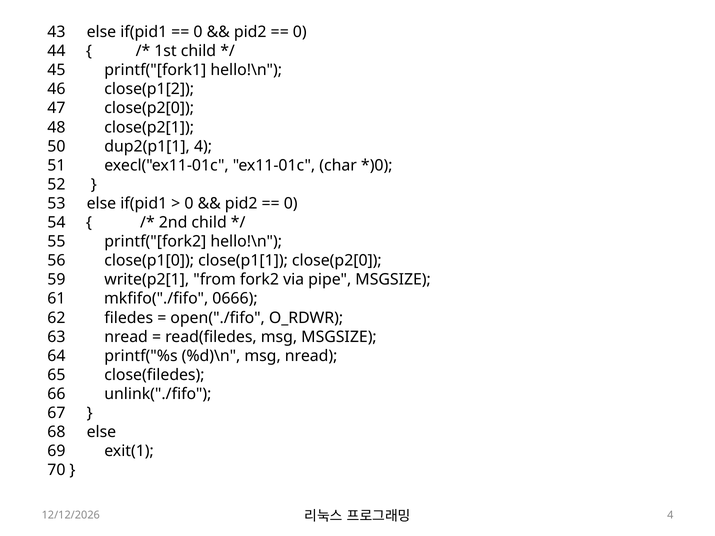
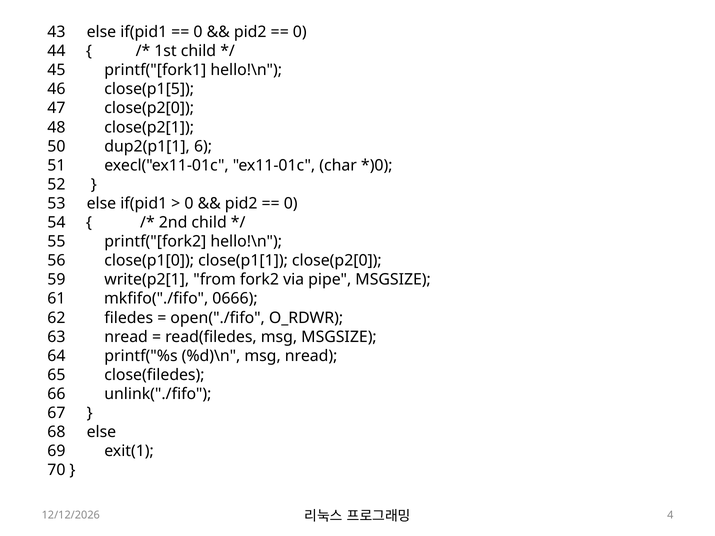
close(p1[2: close(p1[2 -> close(p1[5
dup2(p1[1 4: 4 -> 6
